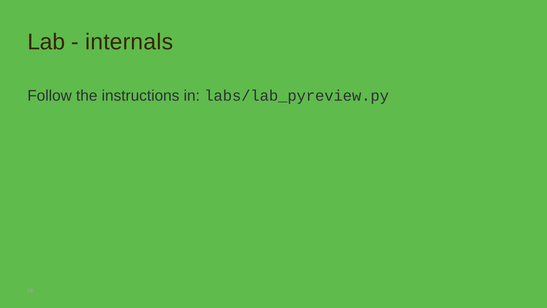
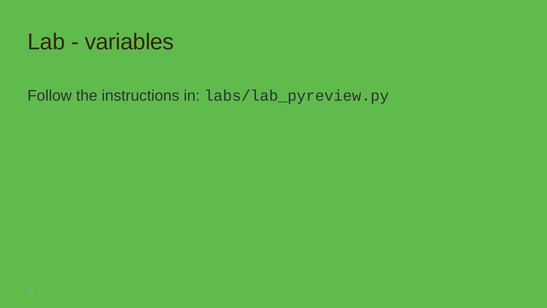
internals: internals -> variables
